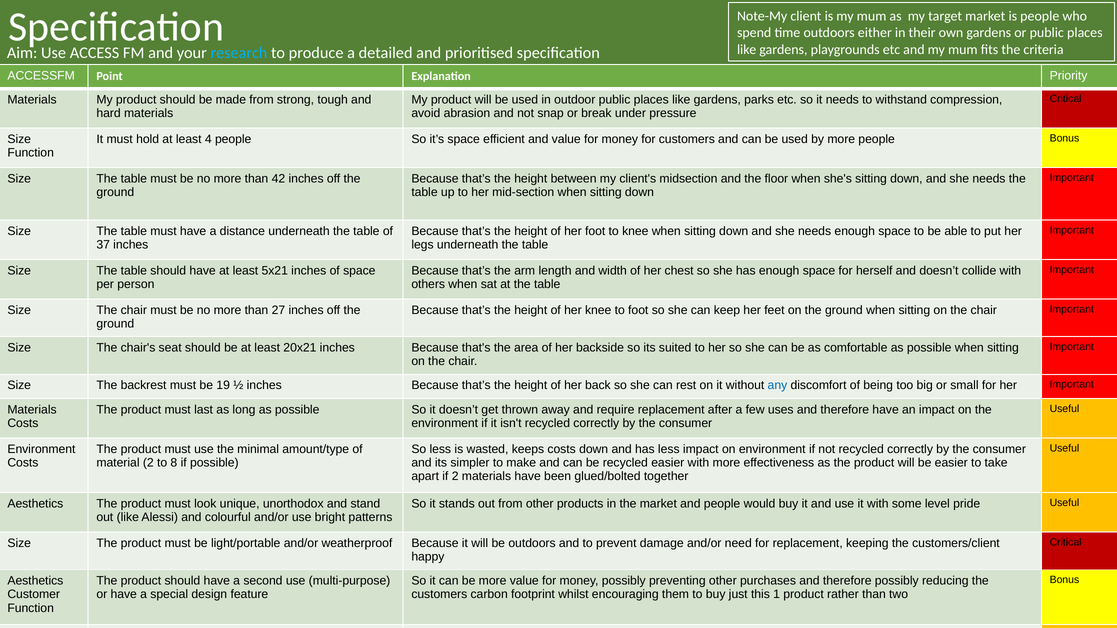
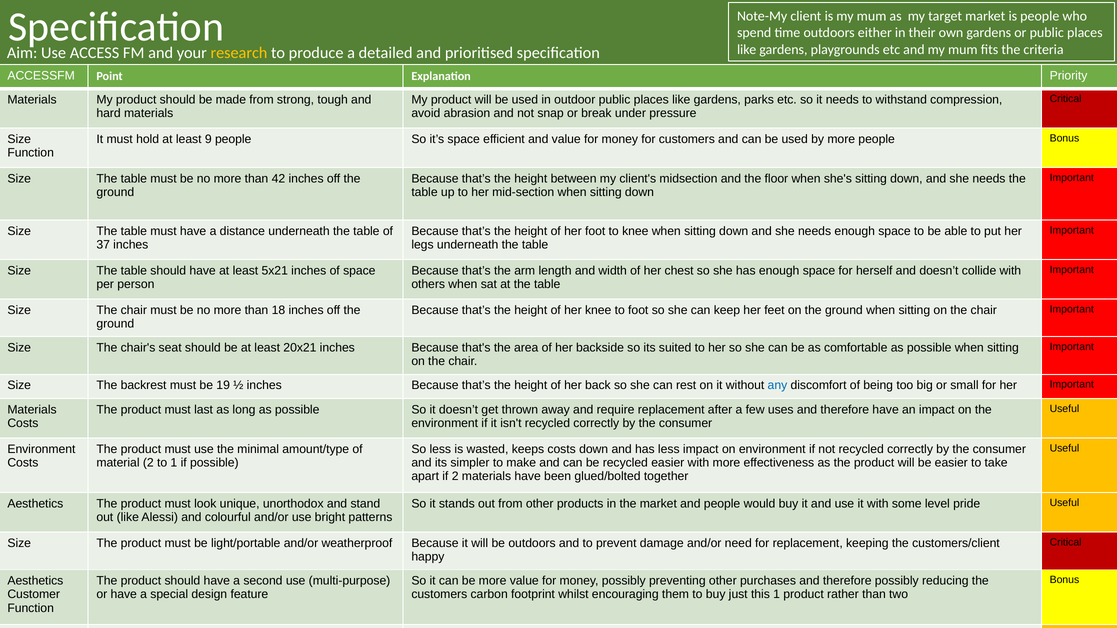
research colour: light blue -> yellow
4: 4 -> 9
27: 27 -> 18
to 8: 8 -> 1
